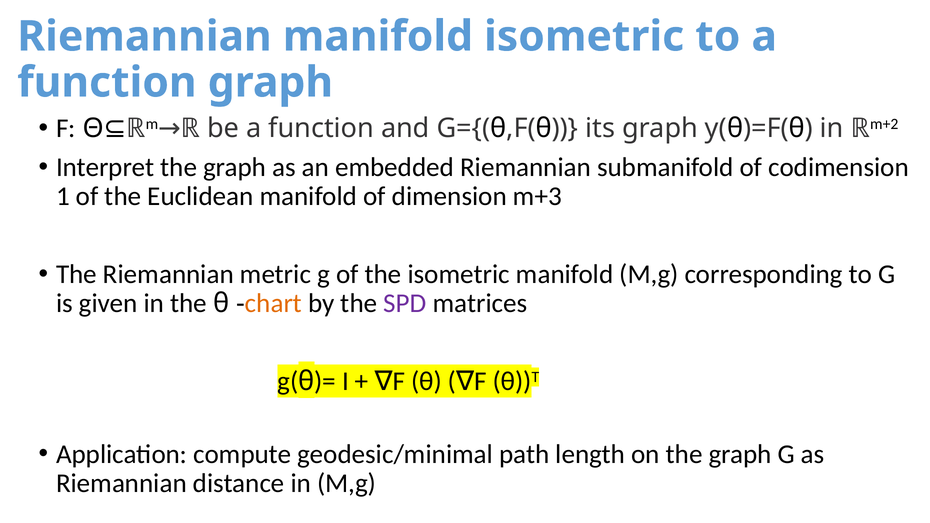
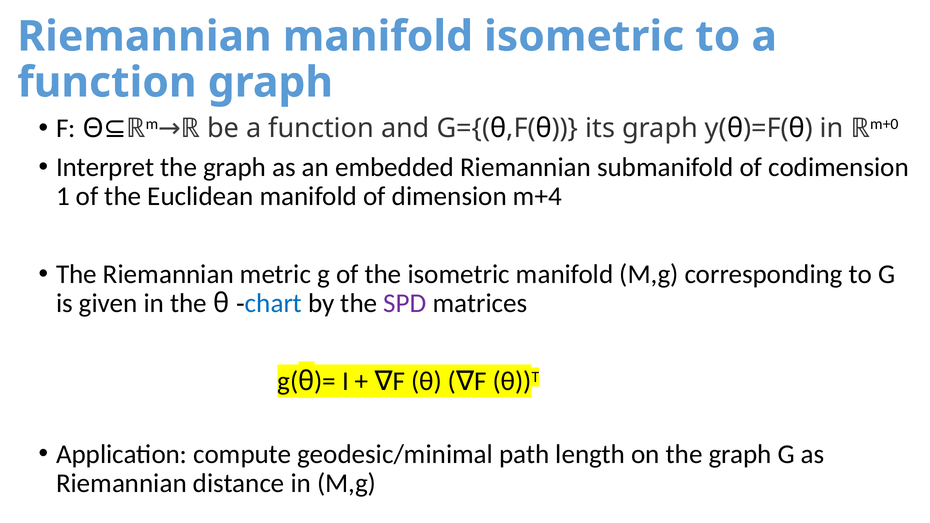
m+2: m+2 -> m+0
m+3: m+3 -> m+4
chart colour: orange -> blue
